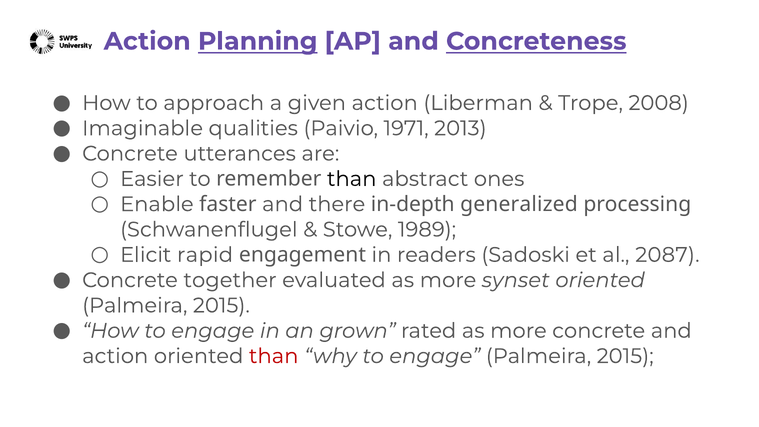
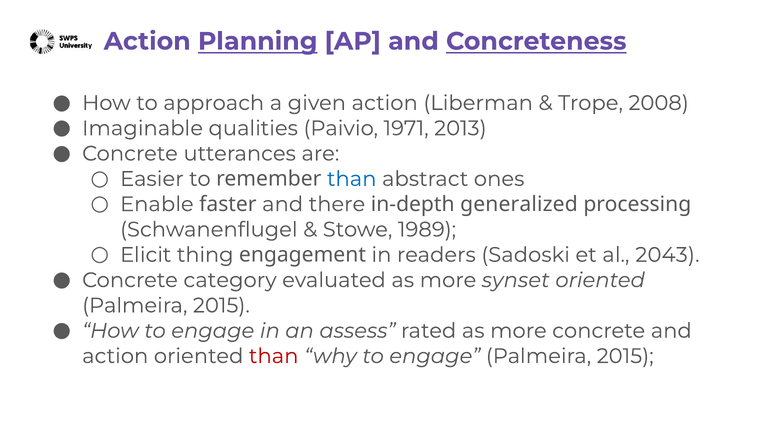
than at (352, 179) colour: black -> blue
rapid: rapid -> thing
2087: 2087 -> 2043
together: together -> category
grown: grown -> assess
